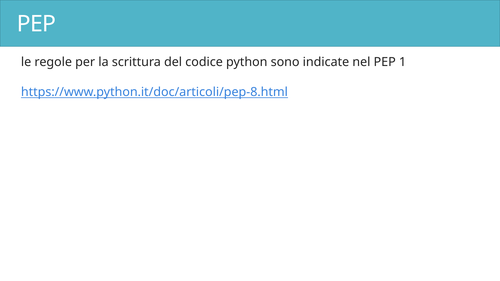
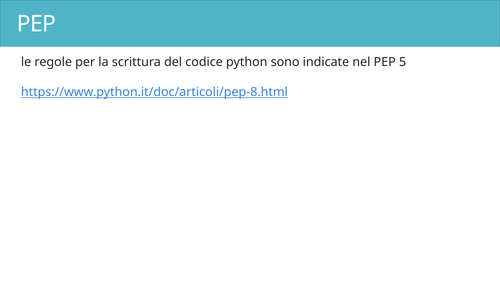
1: 1 -> 5
